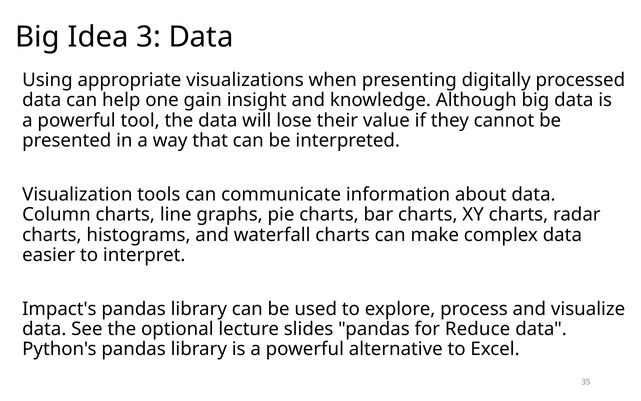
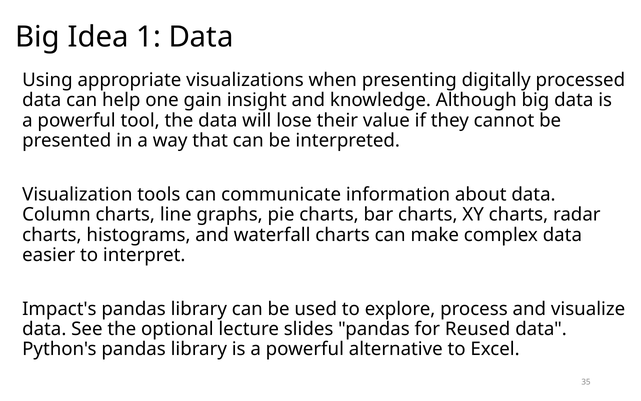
3: 3 -> 1
Reduce: Reduce -> Reused
